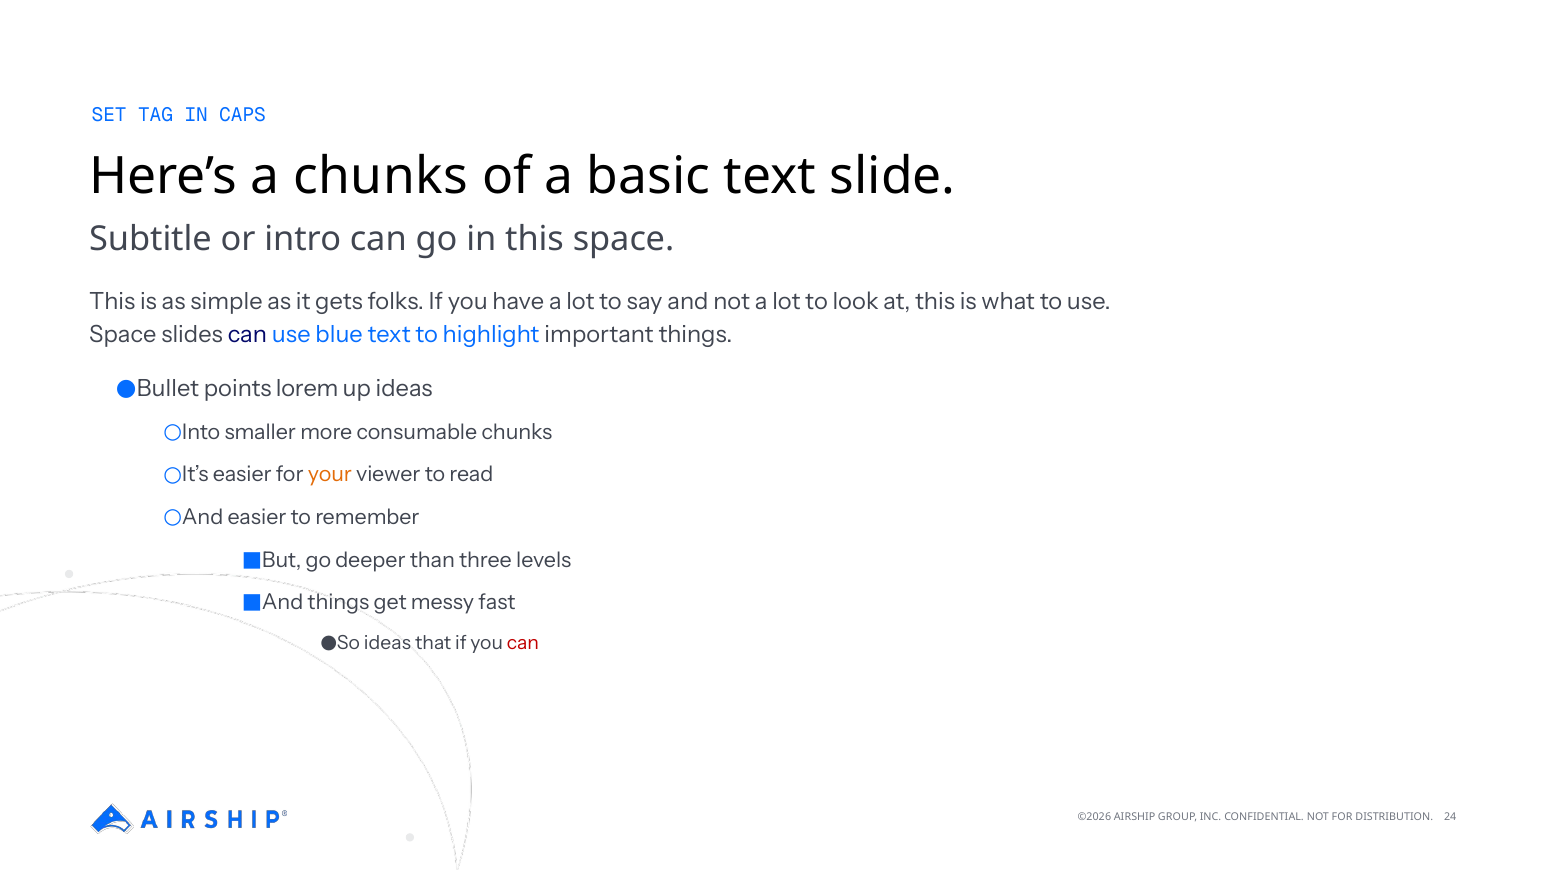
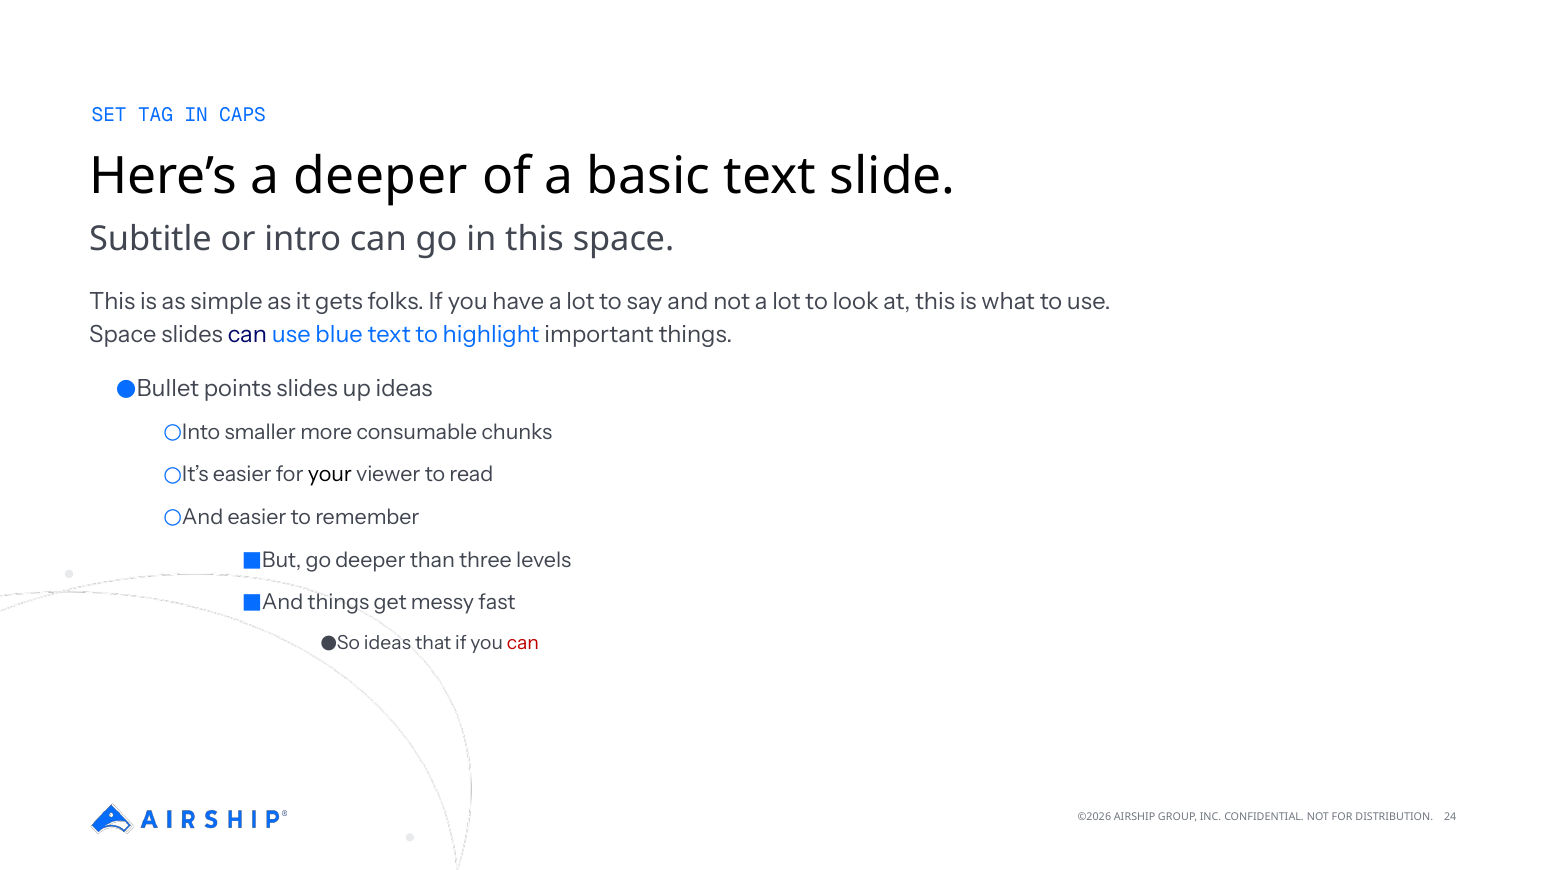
a chunks: chunks -> deeper
points lorem: lorem -> slides
your colour: orange -> black
